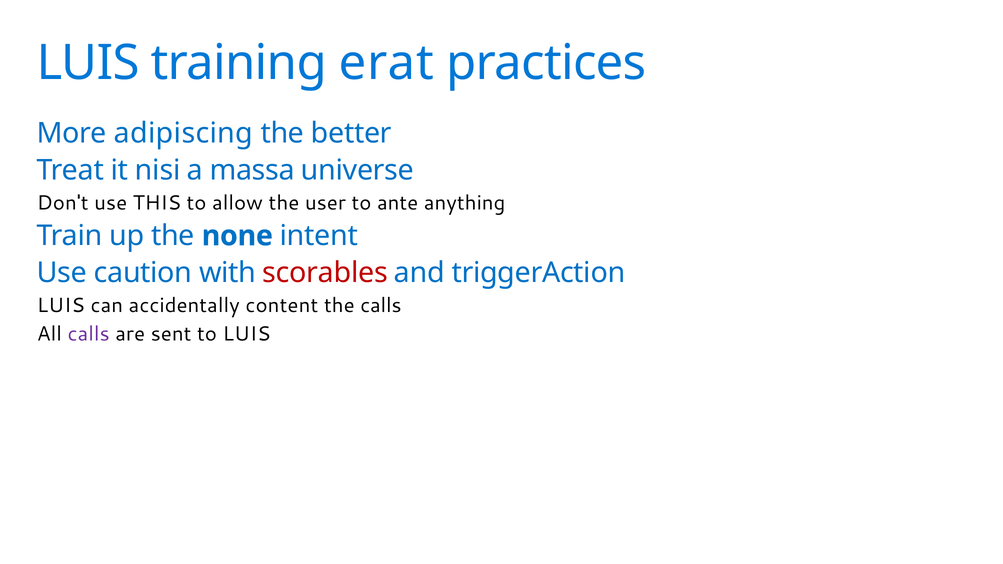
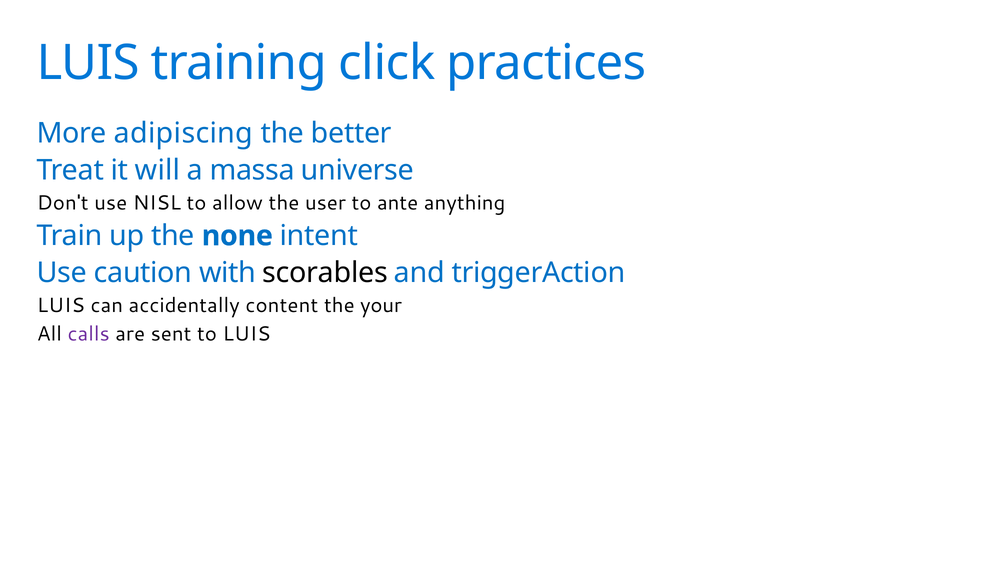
erat: erat -> click
nisi: nisi -> will
THIS: THIS -> NISL
scorables colour: red -> black
the calls: calls -> your
